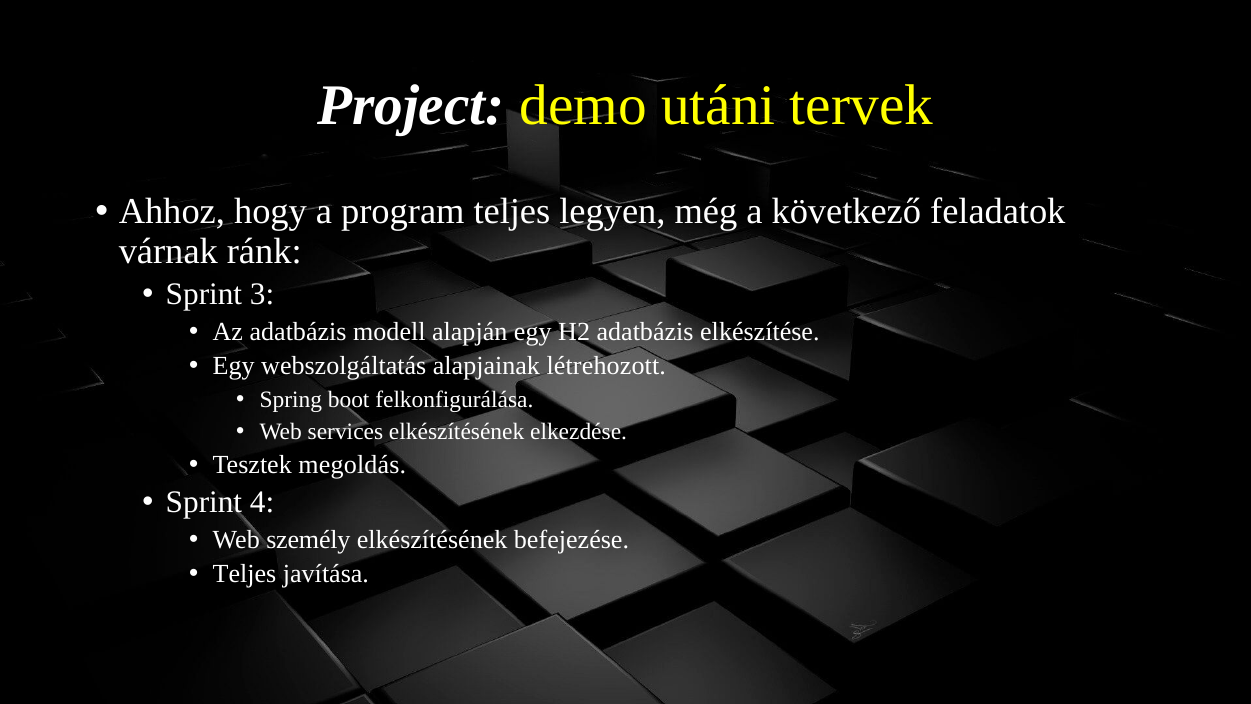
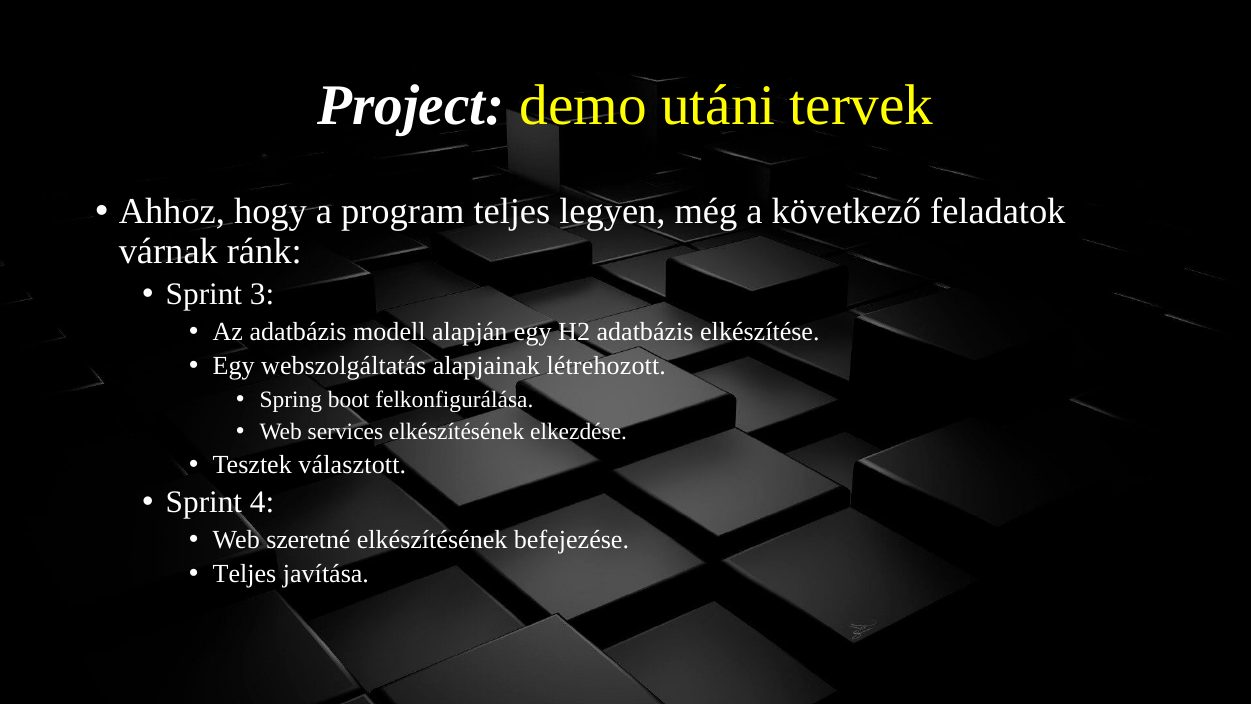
megoldás: megoldás -> választott
személy: személy -> szeretné
